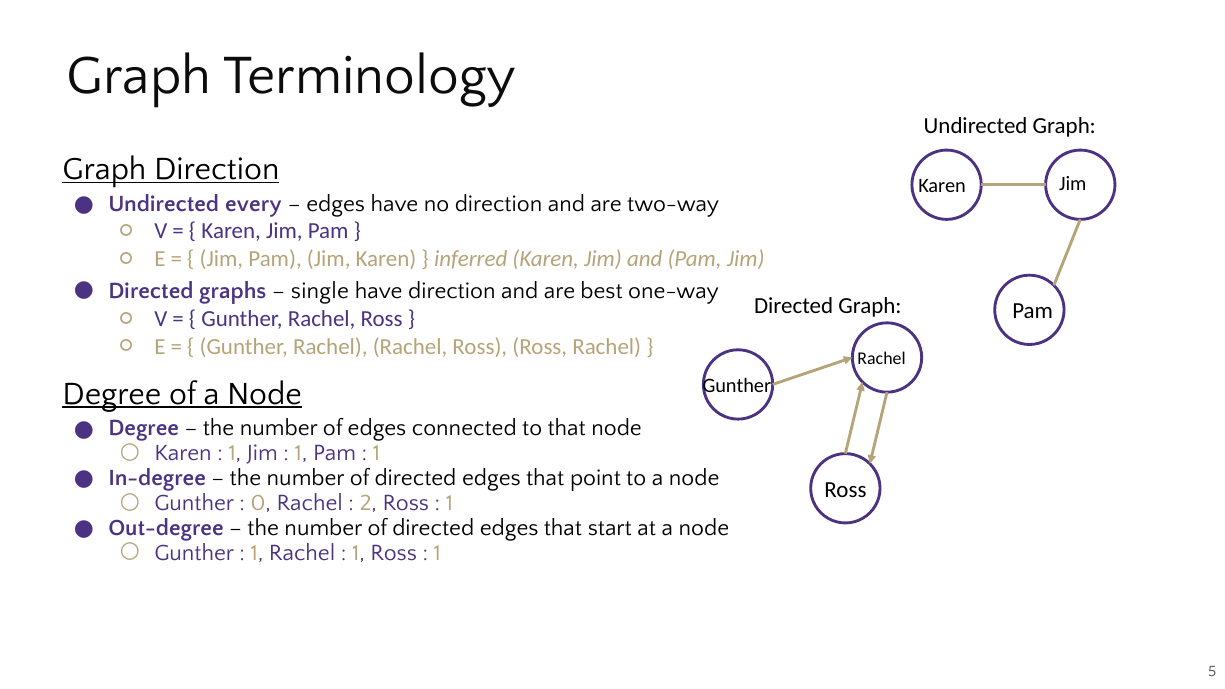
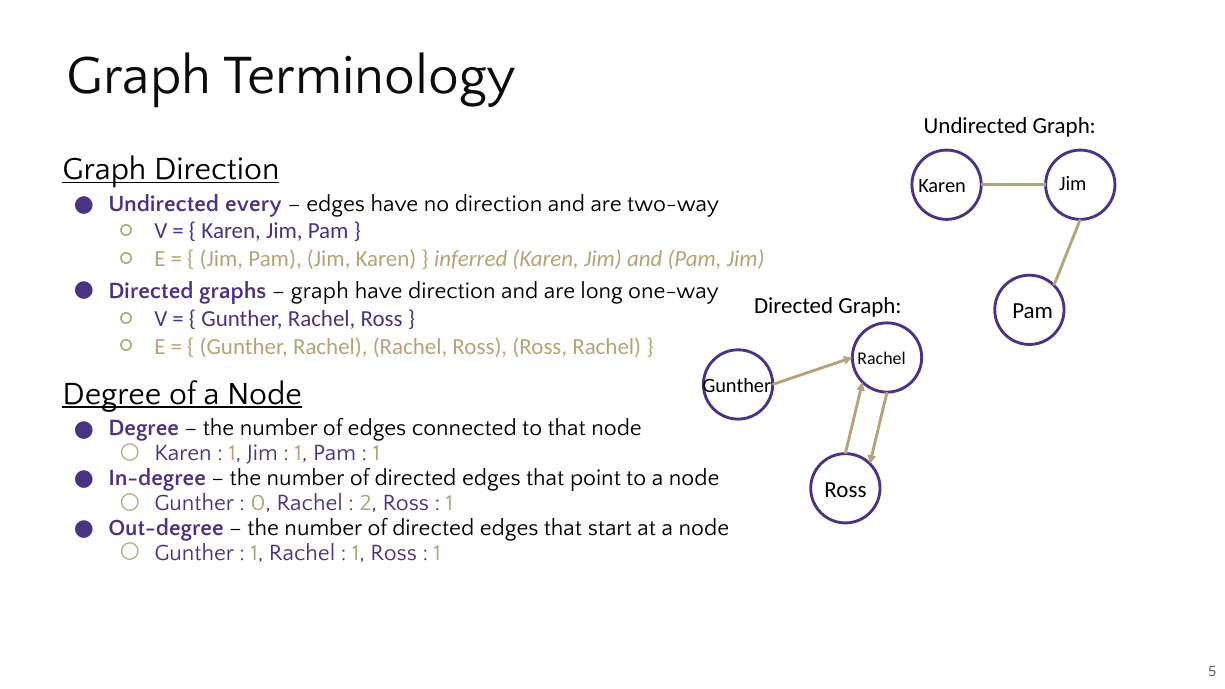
single at (320, 291): single -> graph
best: best -> long
